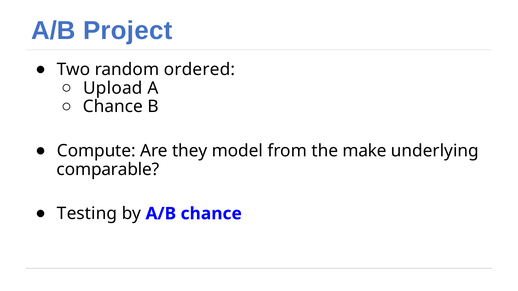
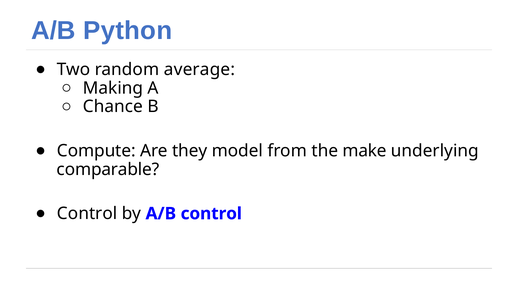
Project: Project -> Python
ordered: ordered -> average
Upload: Upload -> Making
Testing at (87, 214): Testing -> Control
A/B chance: chance -> control
